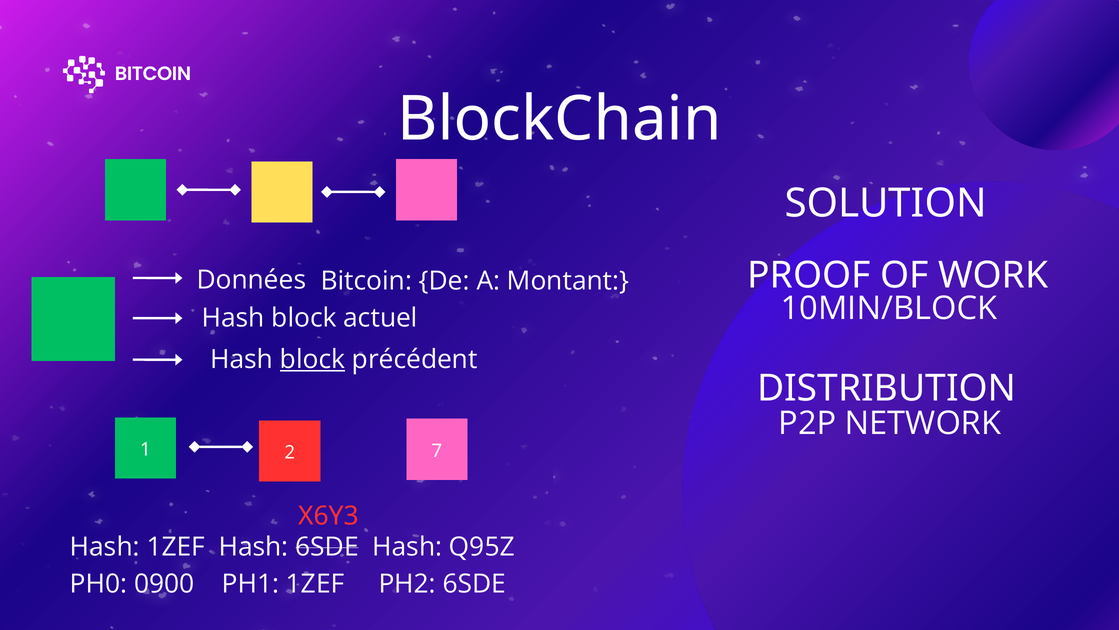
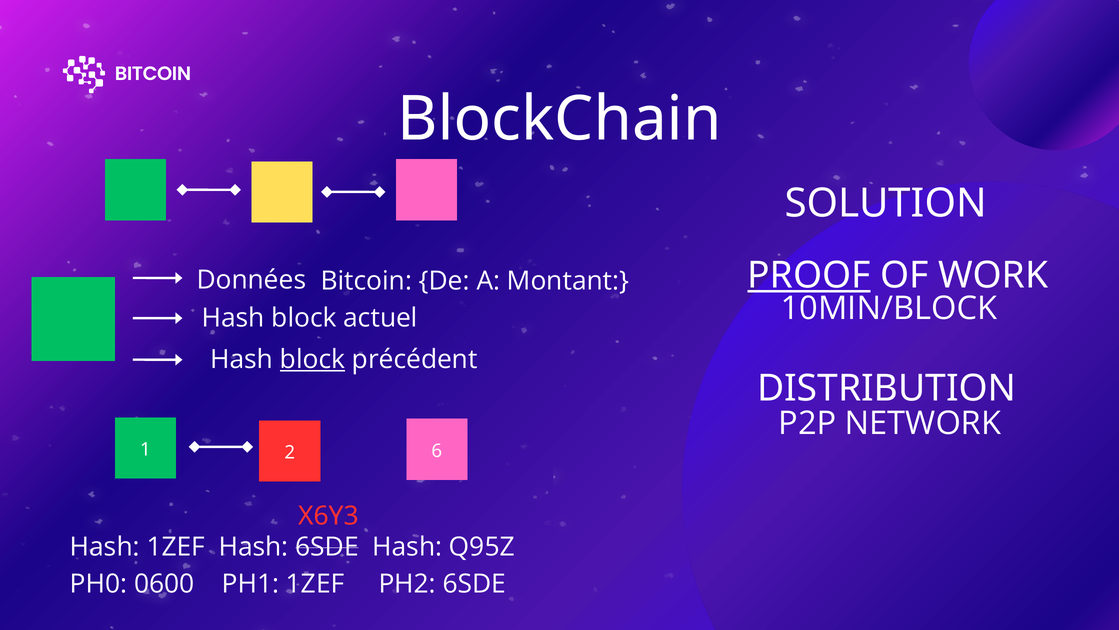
PROOF underline: none -> present
7: 7 -> 6
0900: 0900 -> 0600
